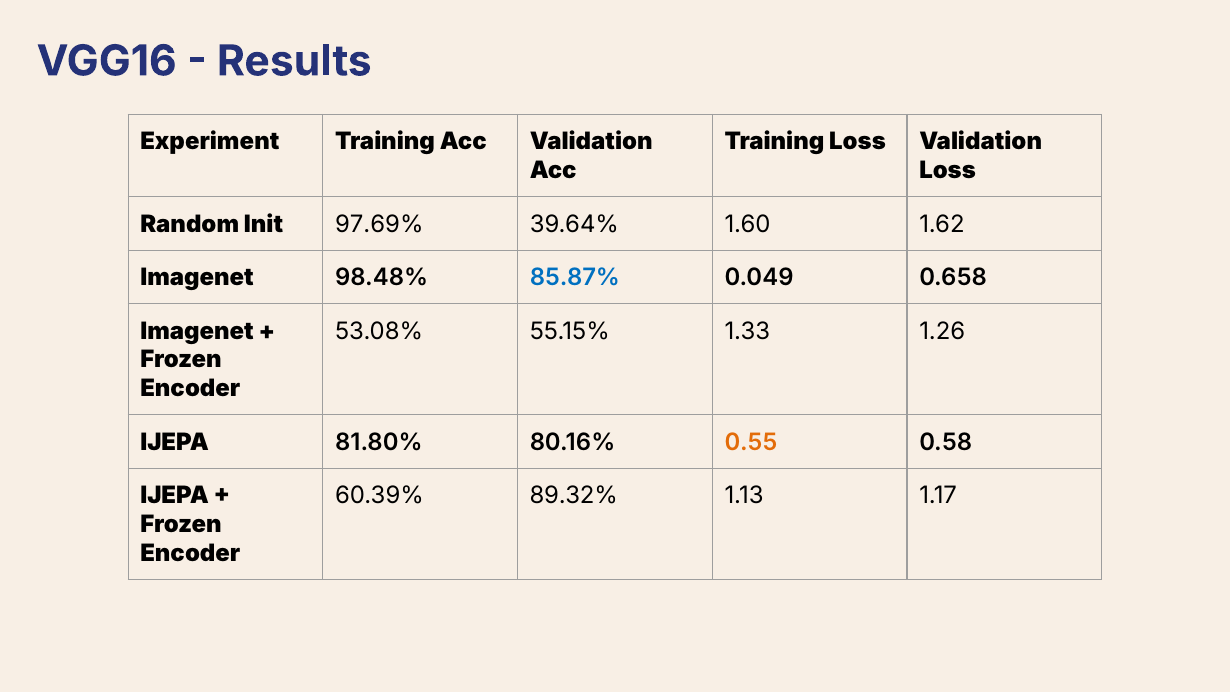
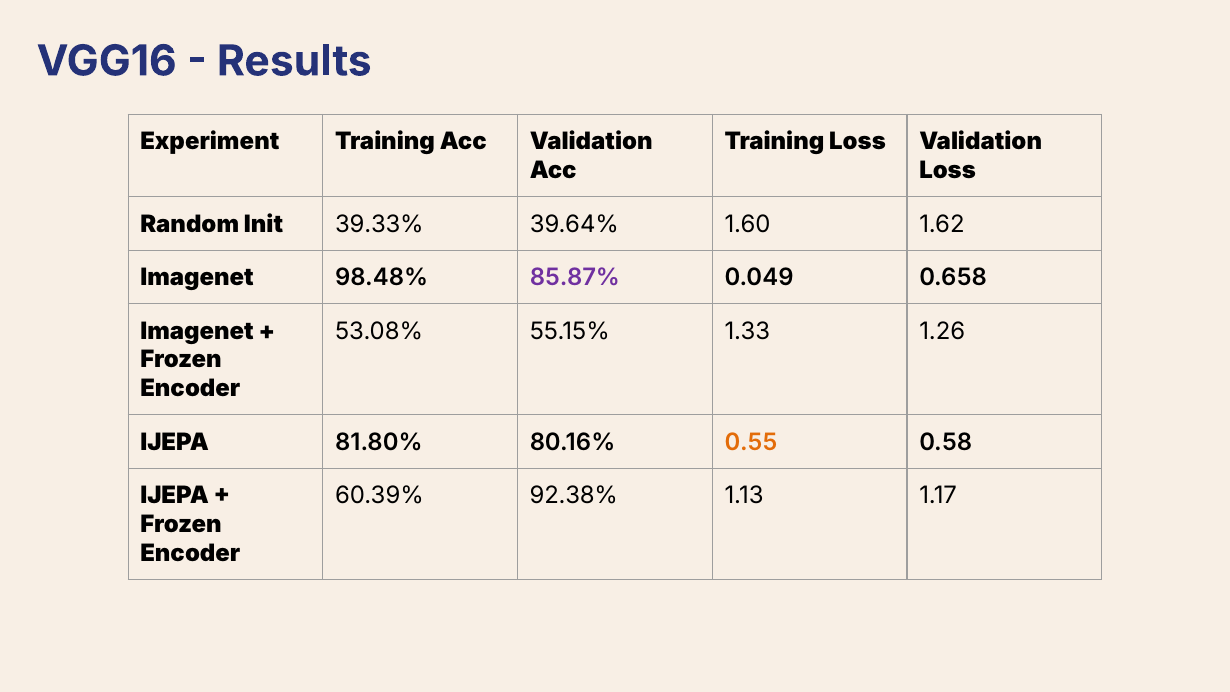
97.69%: 97.69% -> 39.33%
85.87% colour: blue -> purple
89.32%: 89.32% -> 92.38%
